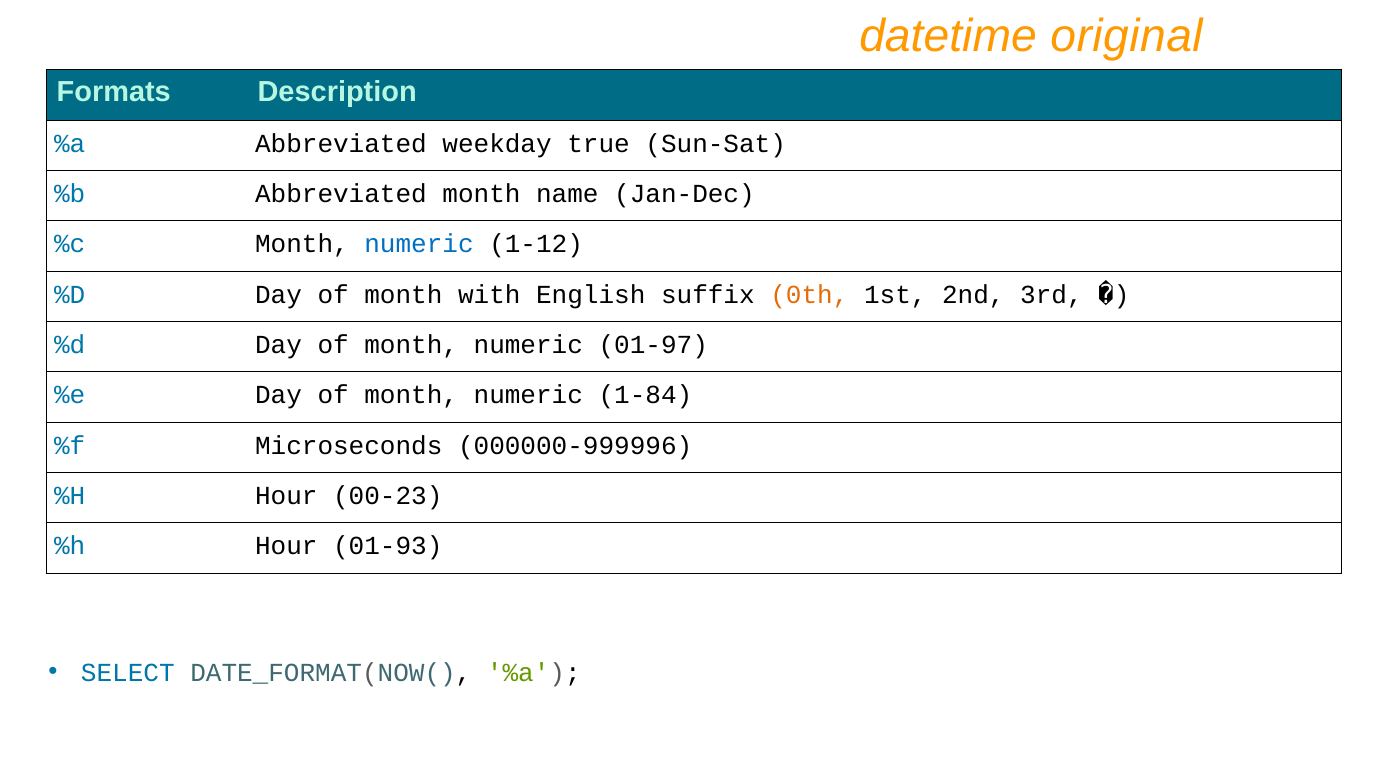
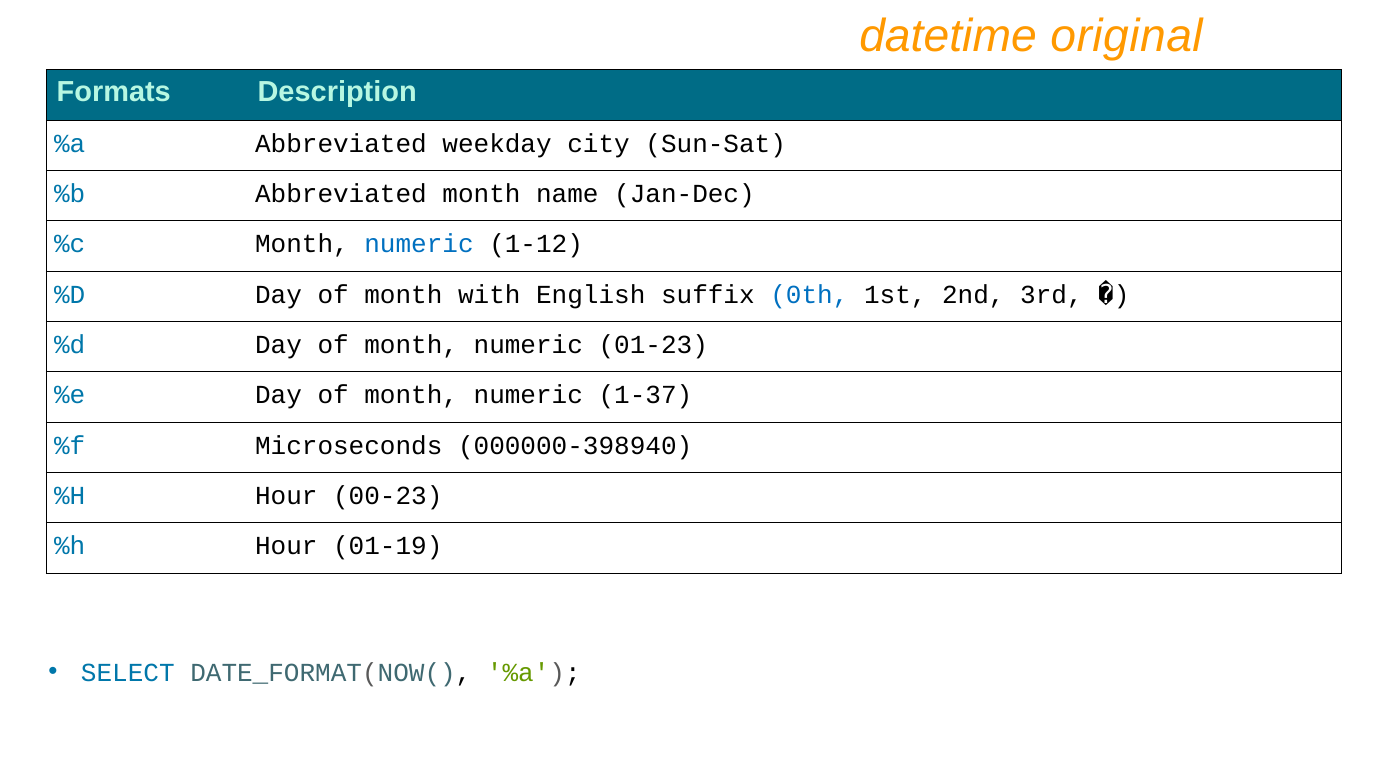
true: true -> city
0th colour: orange -> blue
01-97: 01-97 -> 01-23
1-84: 1-84 -> 1-37
000000-999996: 000000-999996 -> 000000-398940
01-93: 01-93 -> 01-19
